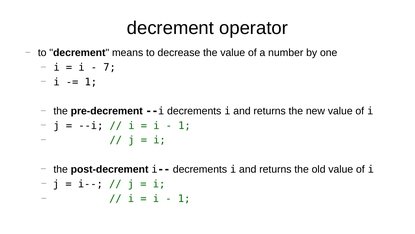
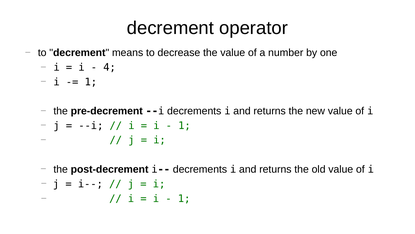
7: 7 -> 4
